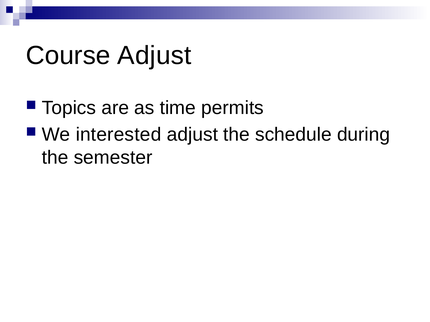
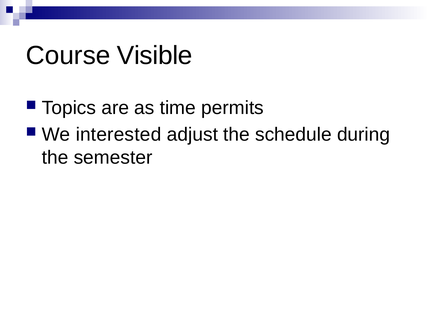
Course Adjust: Adjust -> Visible
